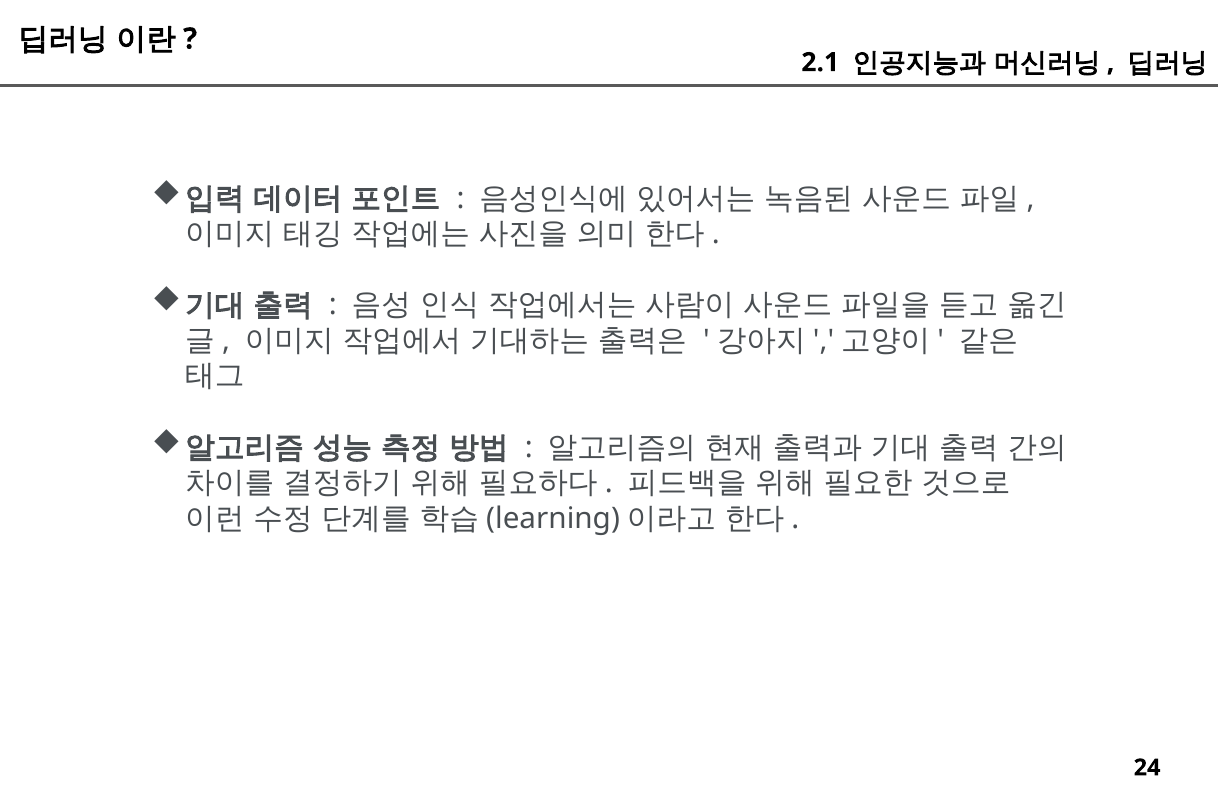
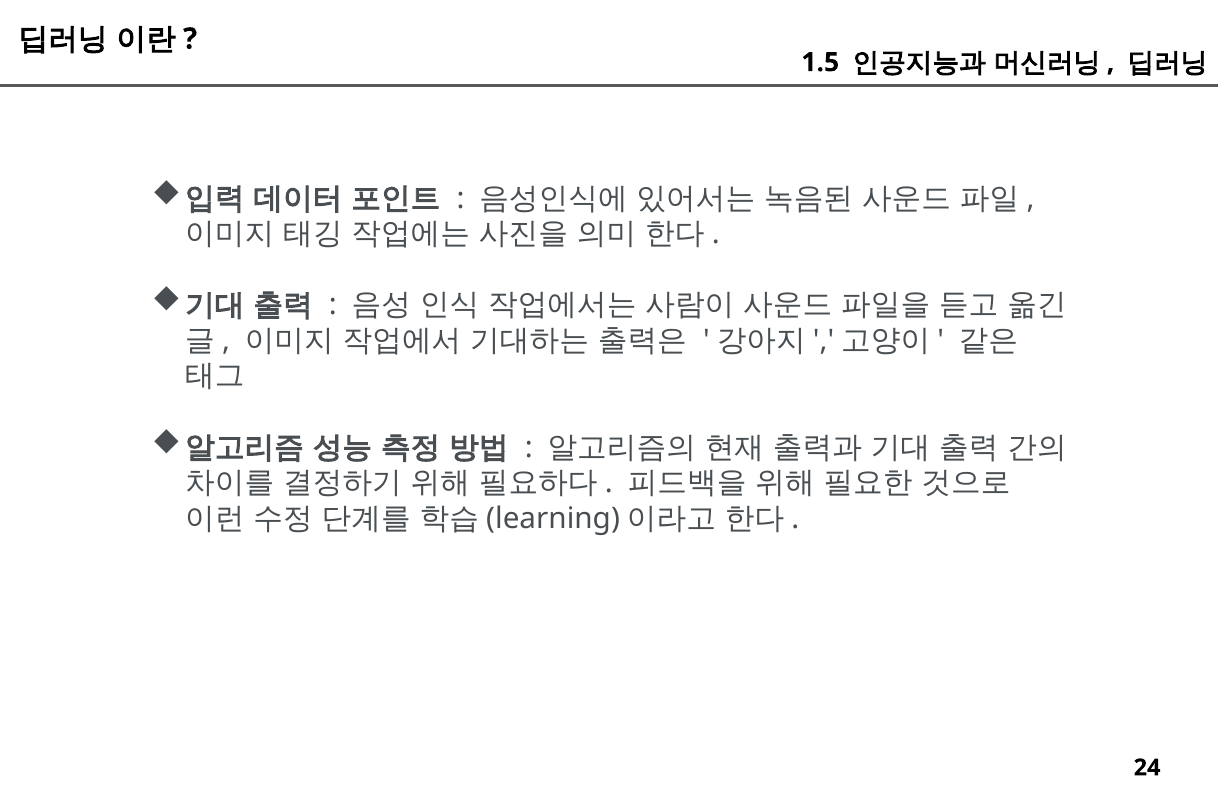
2.1: 2.1 -> 1.5
